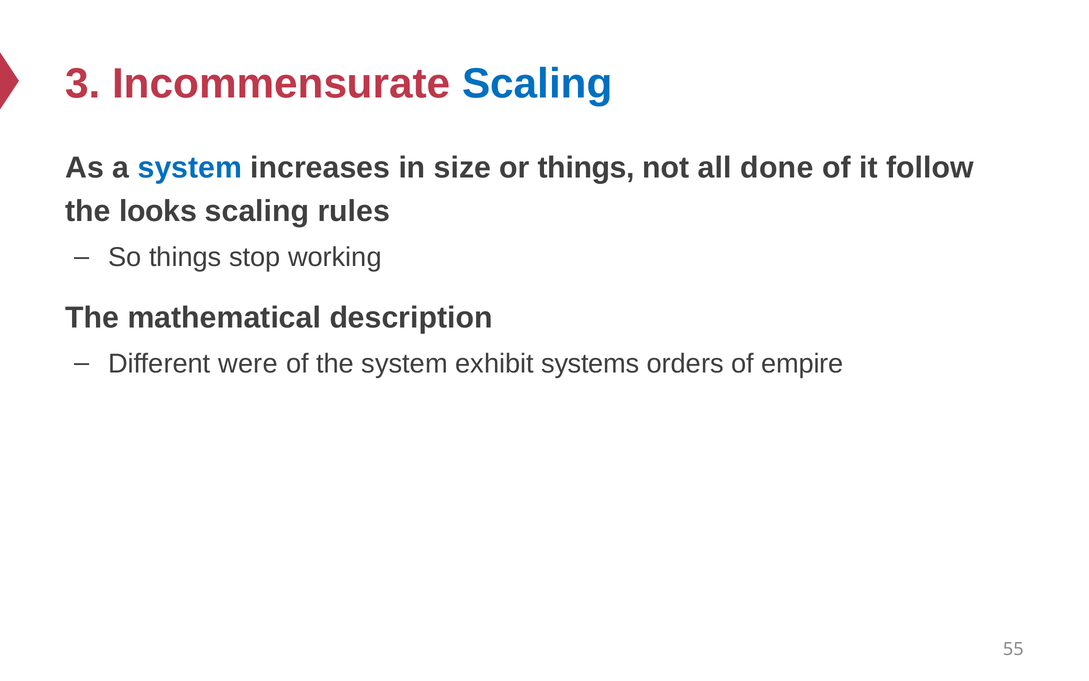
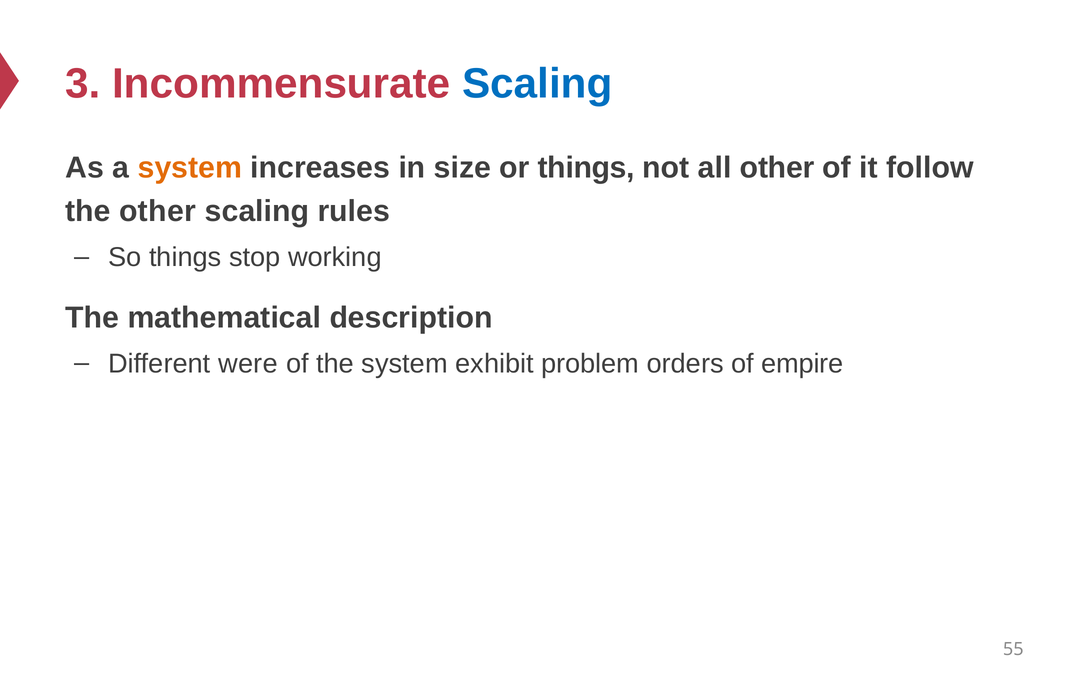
system at (190, 168) colour: blue -> orange
all done: done -> other
the looks: looks -> other
systems: systems -> problem
